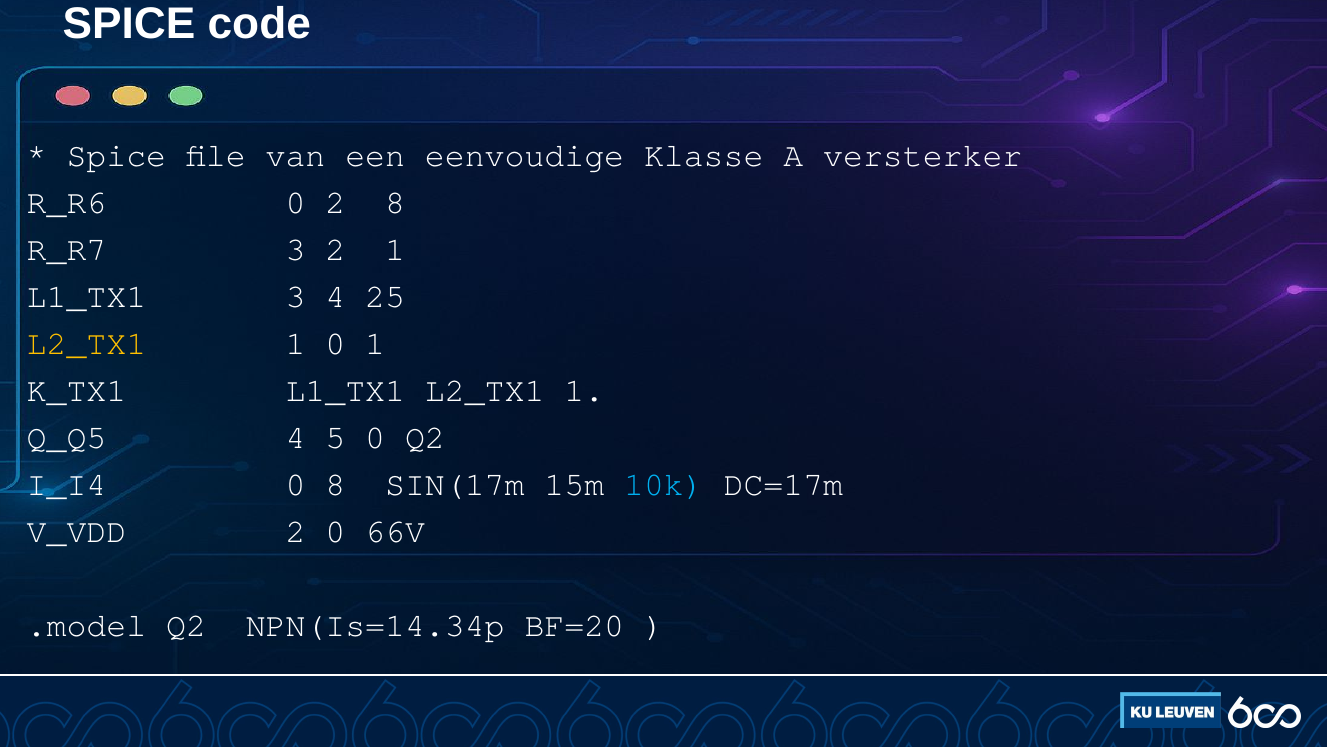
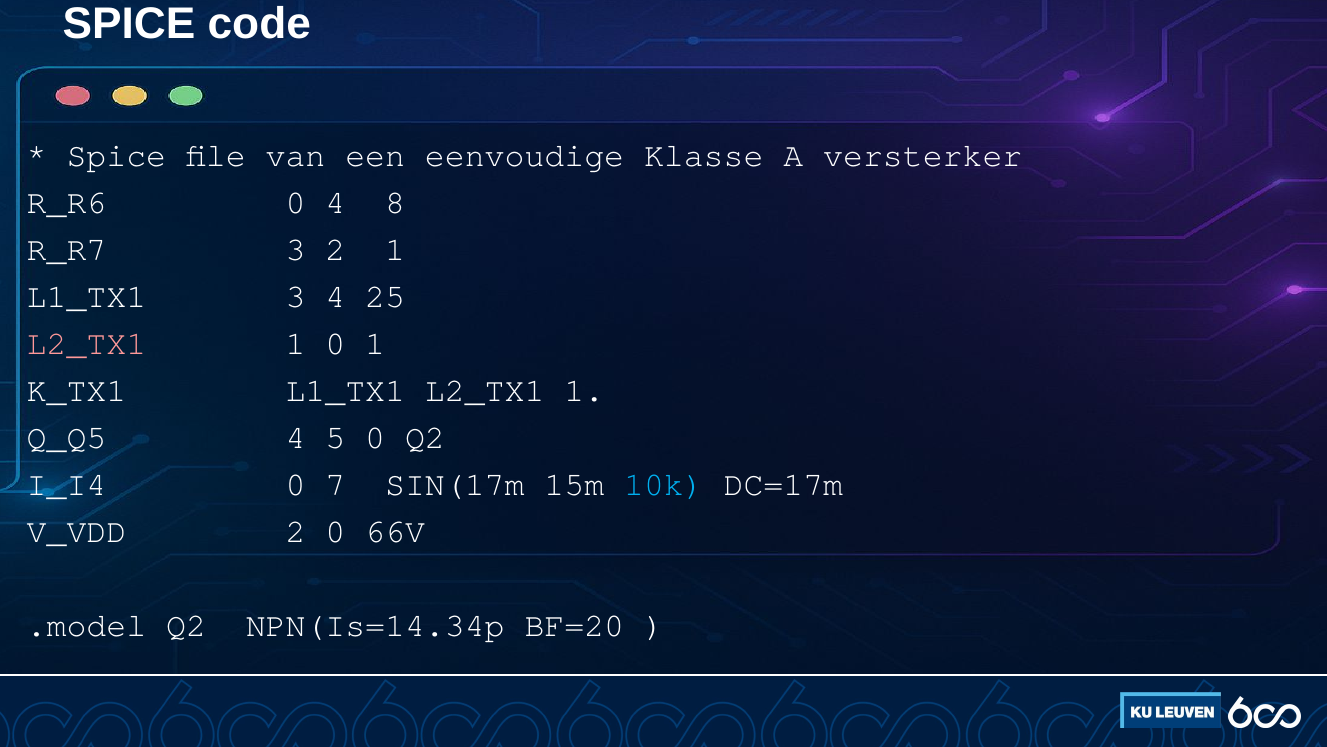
0 2: 2 -> 4
L2_TX1 at (86, 343) colour: yellow -> pink
0 8: 8 -> 7
